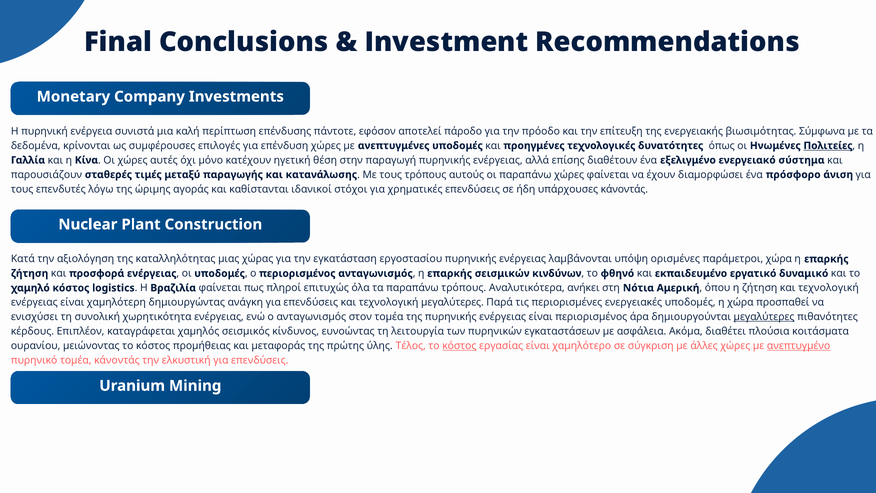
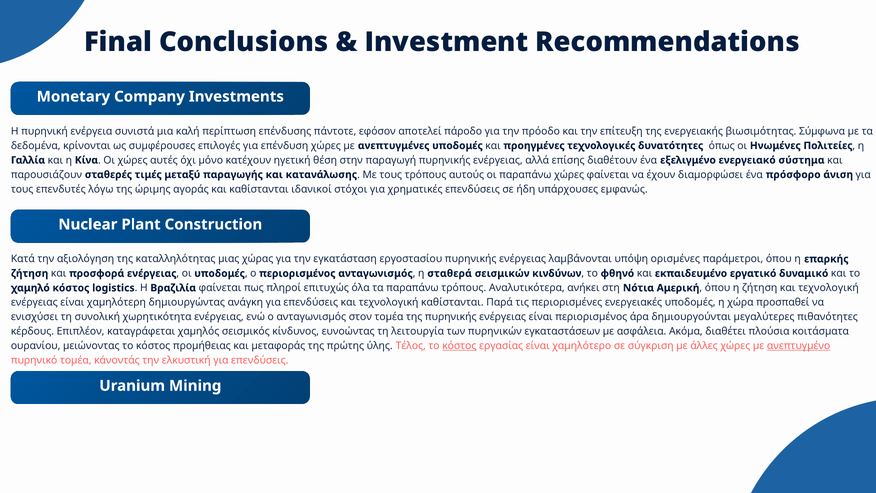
Πολιτείες underline: present -> none
υπάρχουσες κάνοντάς: κάνοντάς -> εμφανώς
παράμετροι χώρα: χώρα -> όπου
επαρκής at (450, 273): επαρκής -> σταθερά
τεχνολογική μεγαλύτερες: μεγαλύτερες -> καθίστανται
μεγαλύτερες at (764, 317) underline: present -> none
